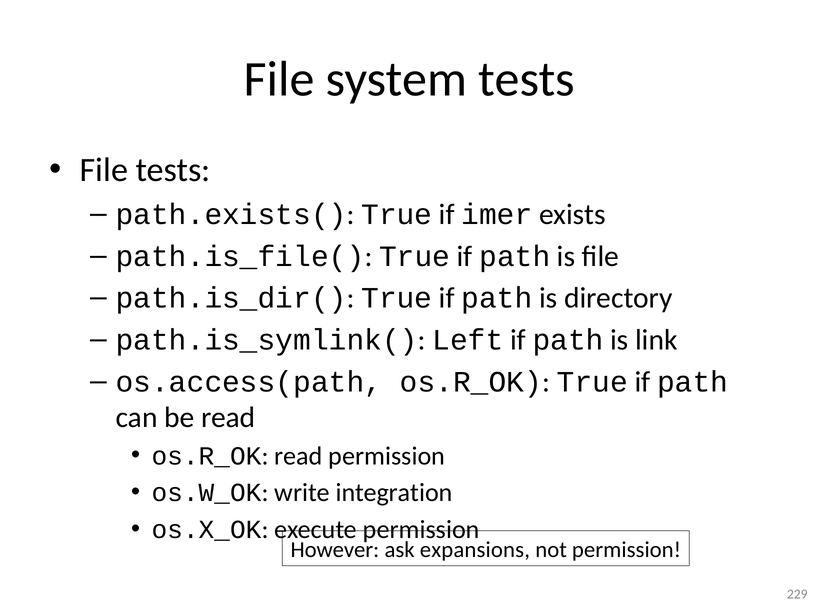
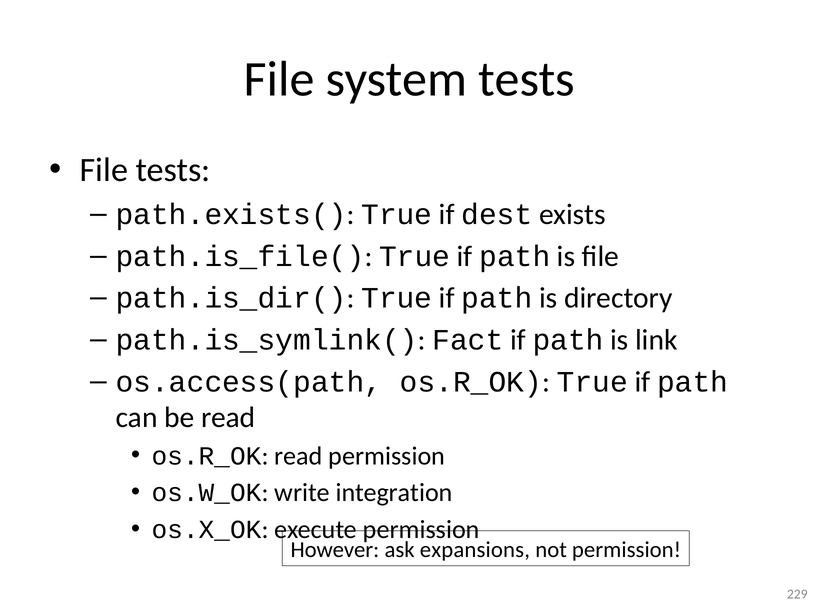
imer: imer -> dest
Left: Left -> Fact
